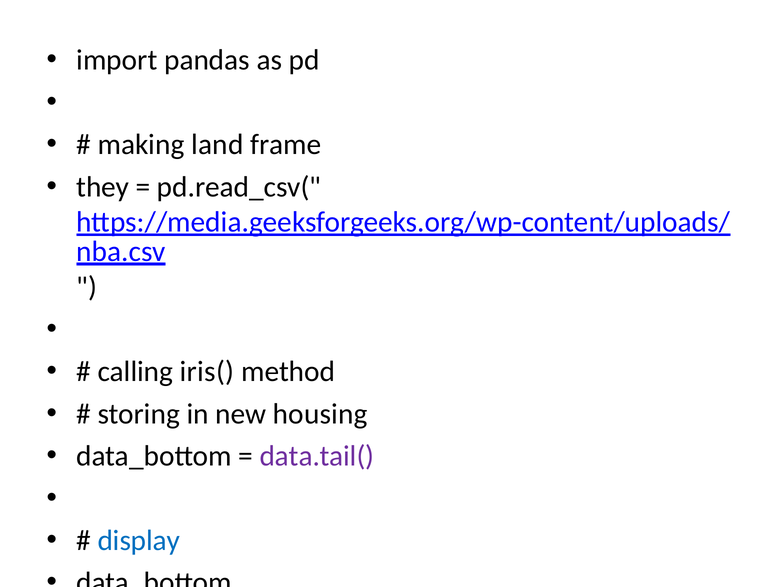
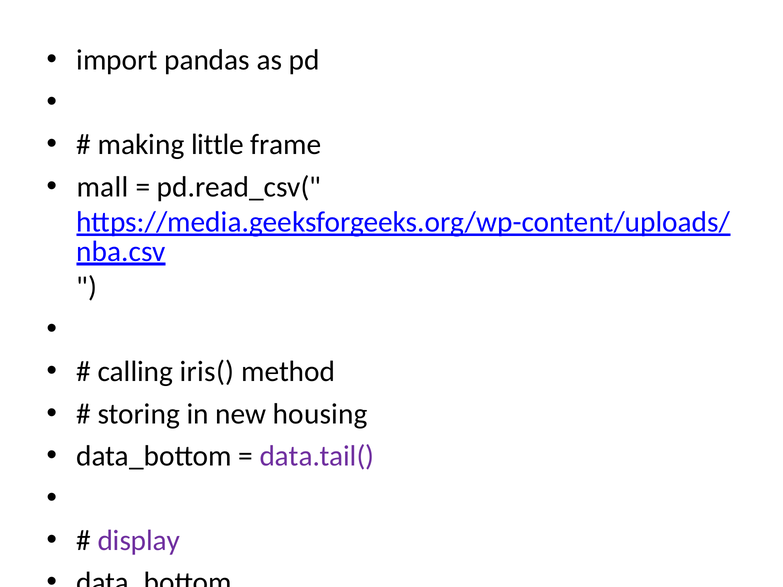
land: land -> little
they: they -> mall
display colour: blue -> purple
